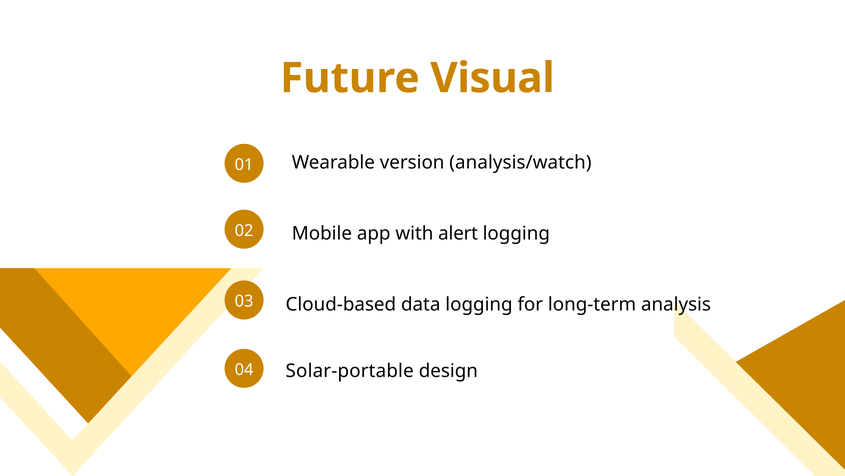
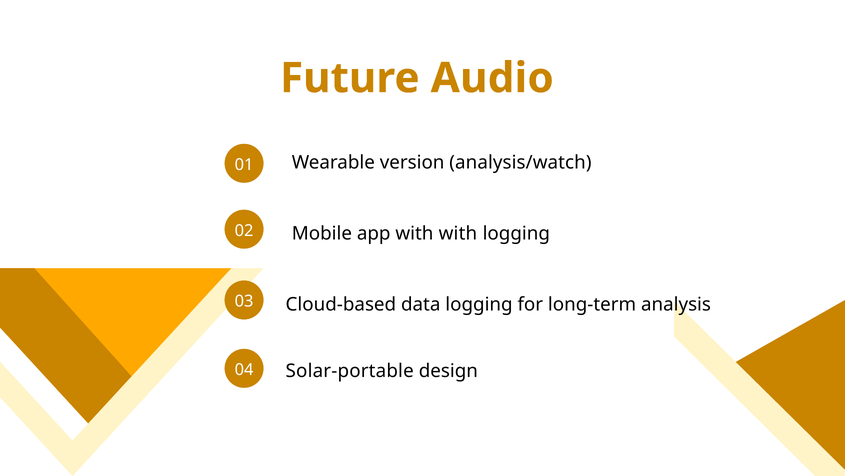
Visual: Visual -> Audio
with alert: alert -> with
